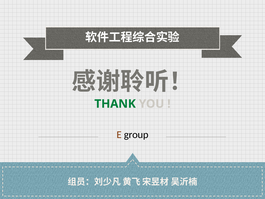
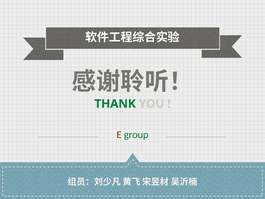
group colour: black -> green
